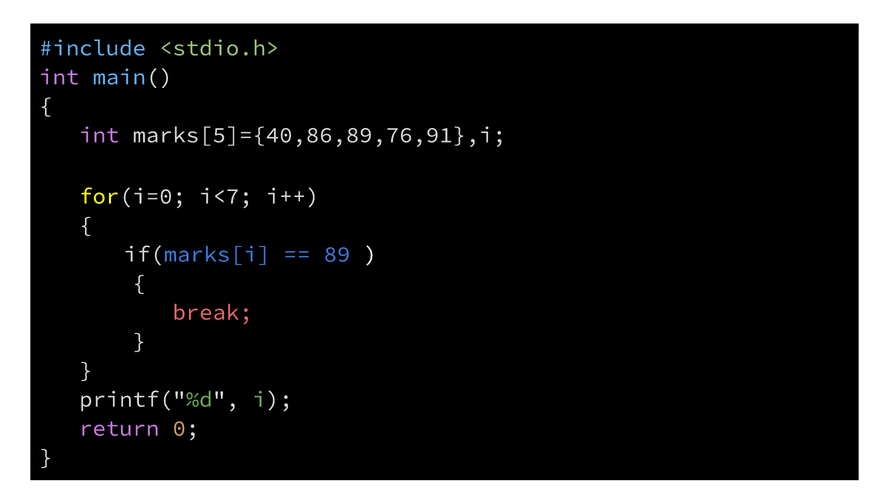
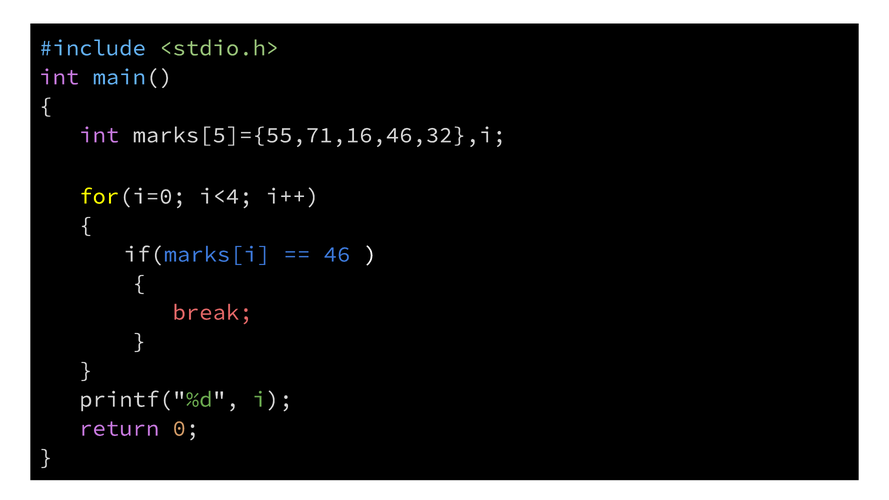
marks[5]={40,86,89,76,91},i: marks[5]={40,86,89,76,91},i -> marks[5]={55,71,16,46,32},i
i<7: i<7 -> i<4
89: 89 -> 46
